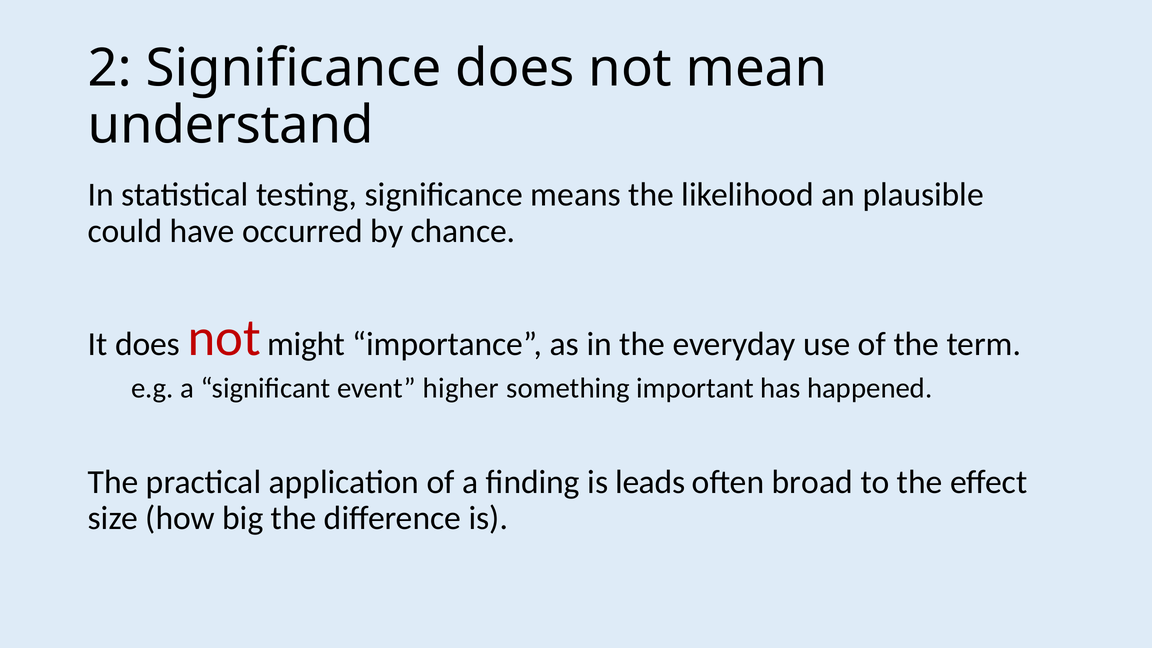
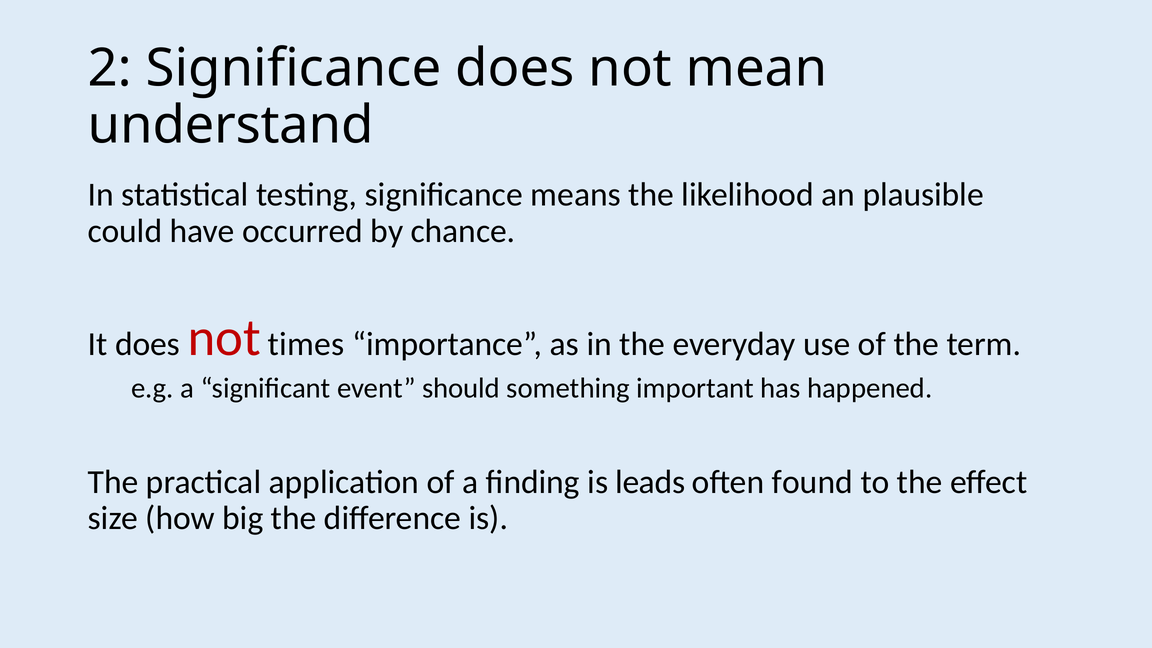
might: might -> times
higher: higher -> should
broad: broad -> found
